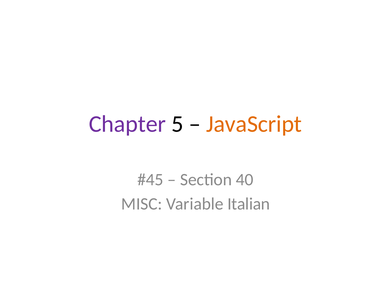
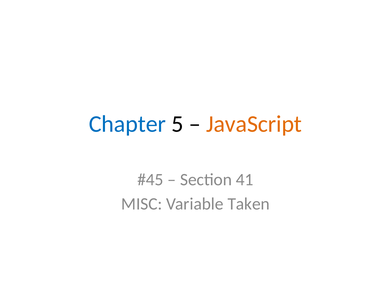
Chapter colour: purple -> blue
40: 40 -> 41
Italian: Italian -> Taken
